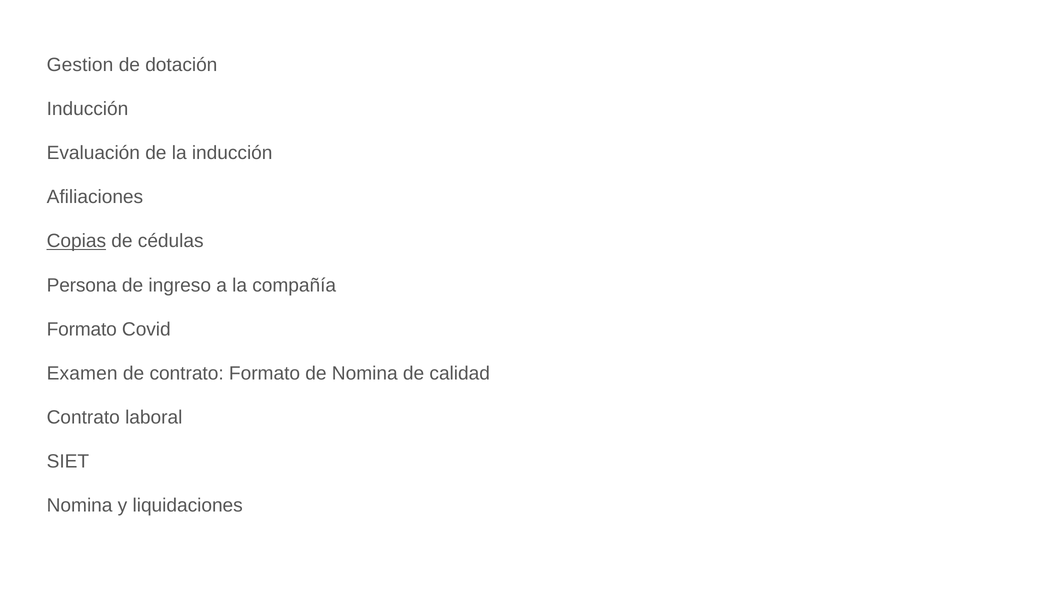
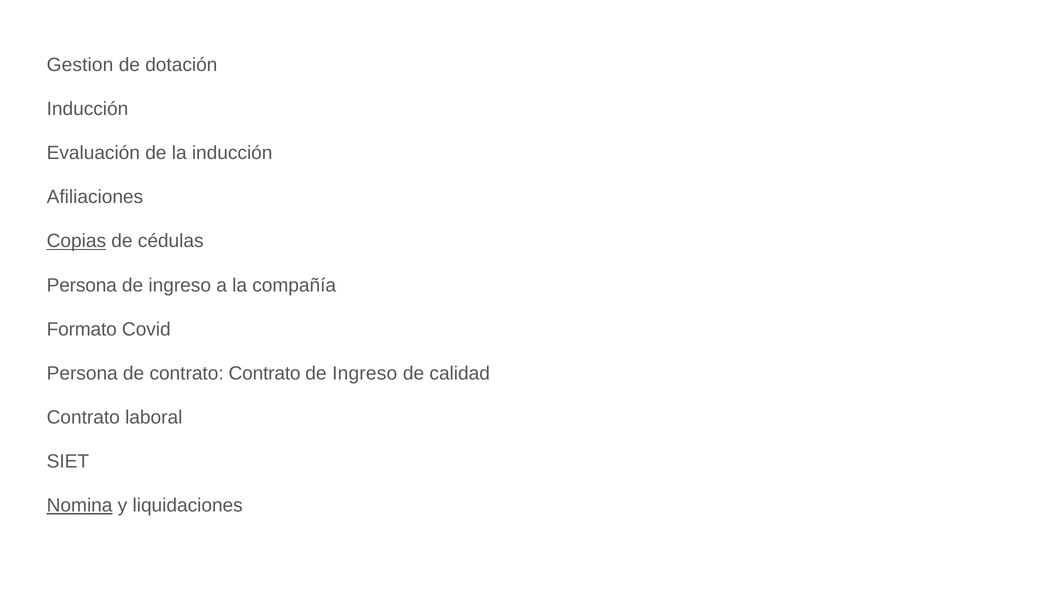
Examen at (82, 373): Examen -> Persona
contrato Formato: Formato -> Contrato
Nomina at (365, 373): Nomina -> Ingreso
Nomina at (80, 505) underline: none -> present
